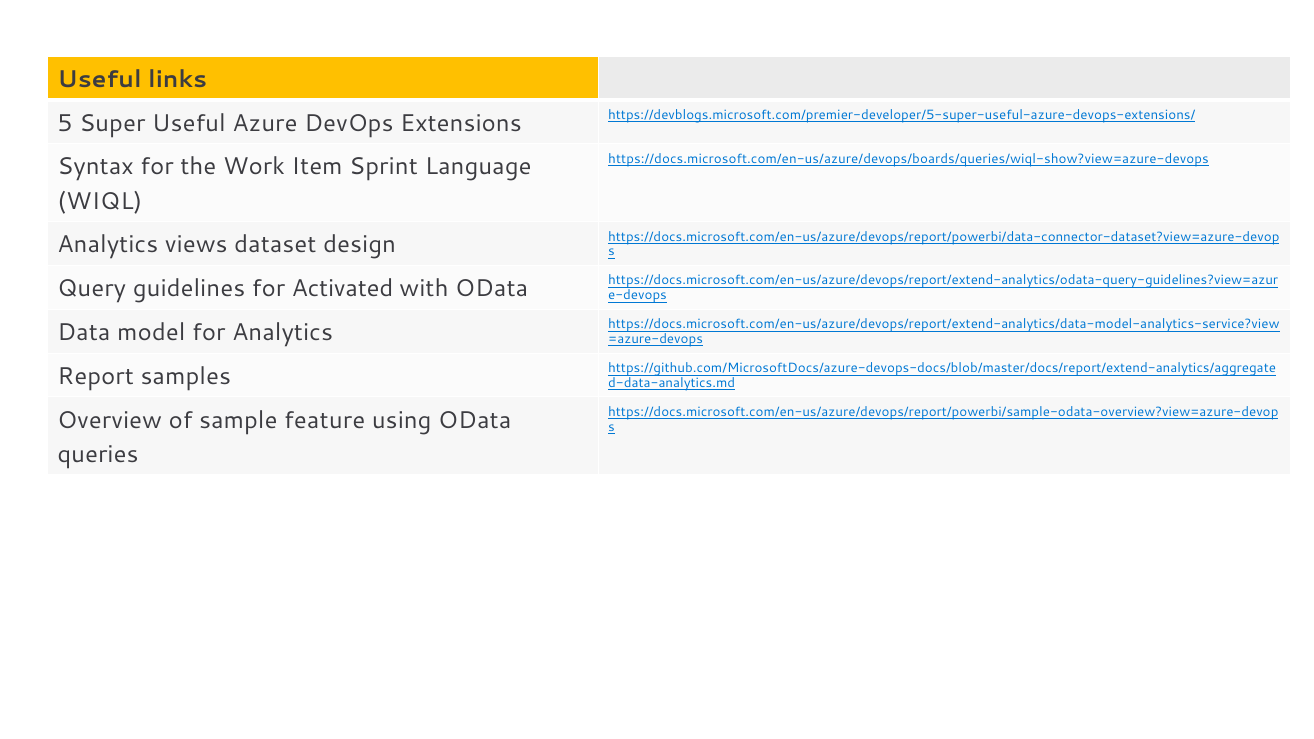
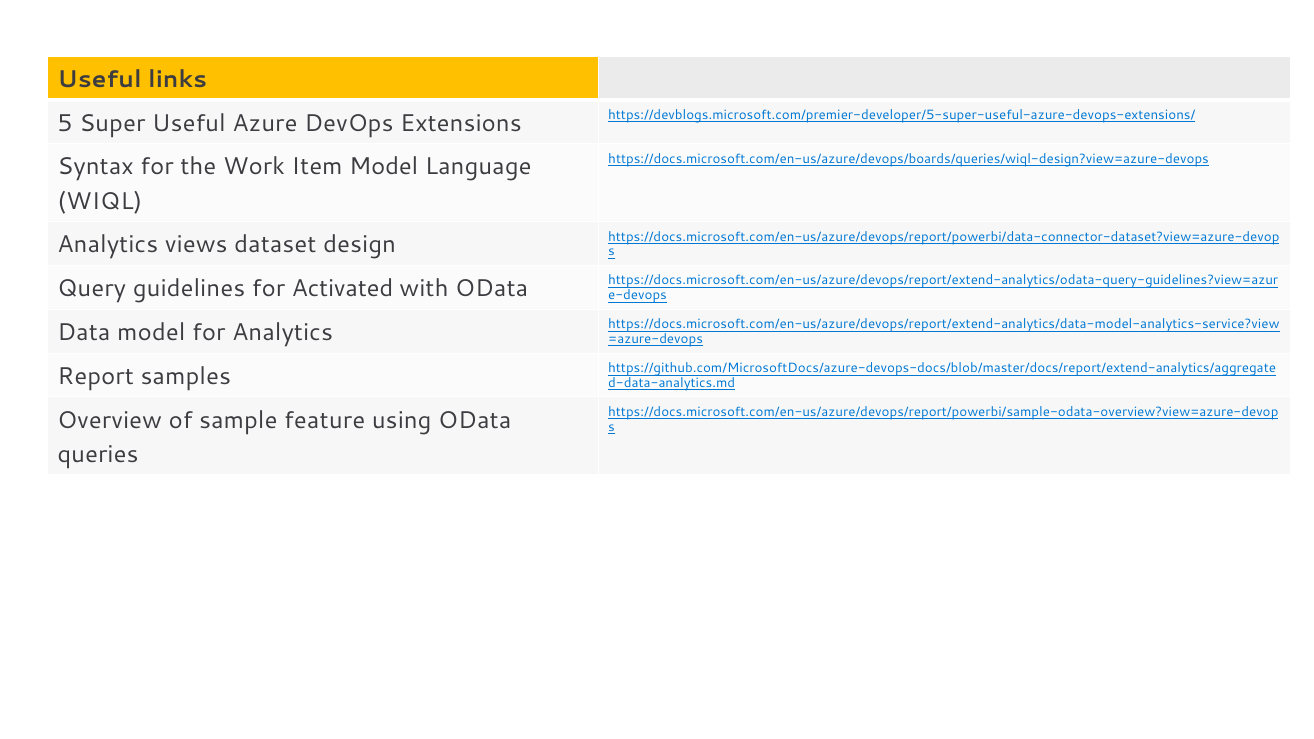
https://docs.microsoft.com/en-us/azure/devops/boards/queries/wiql-show?view=azure-devops: https://docs.microsoft.com/en-us/azure/devops/boards/queries/wiql-show?view=azure-devops -> https://docs.microsoft.com/en-us/azure/devops/boards/queries/wiql-design?view=azure-devops
Item Sprint: Sprint -> Model
